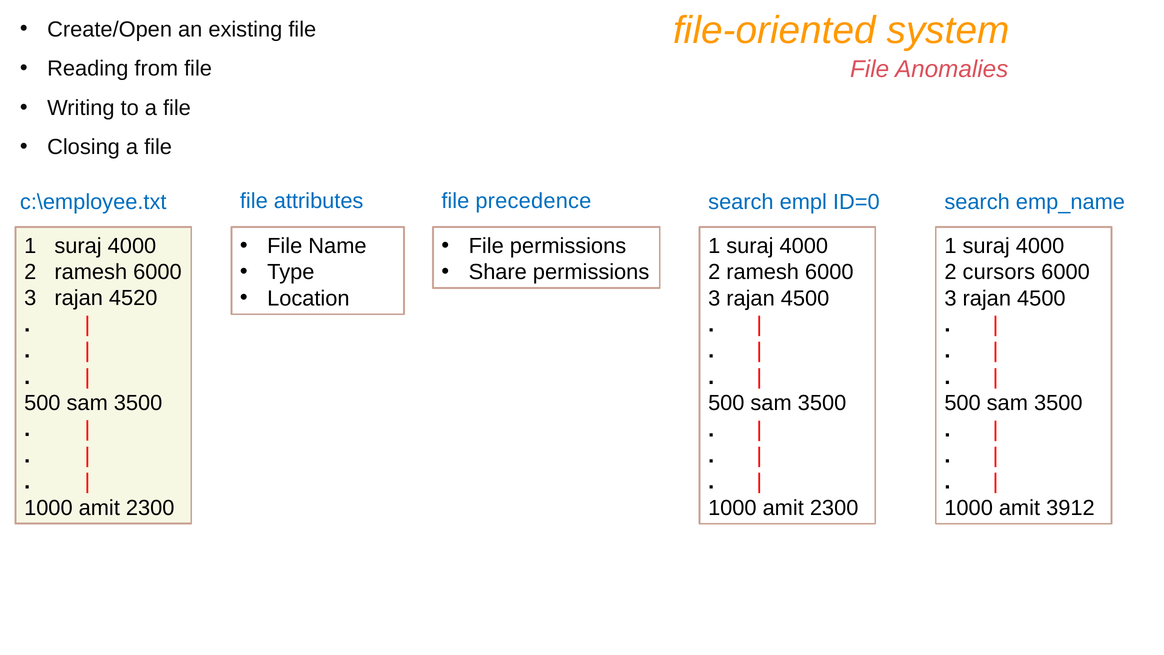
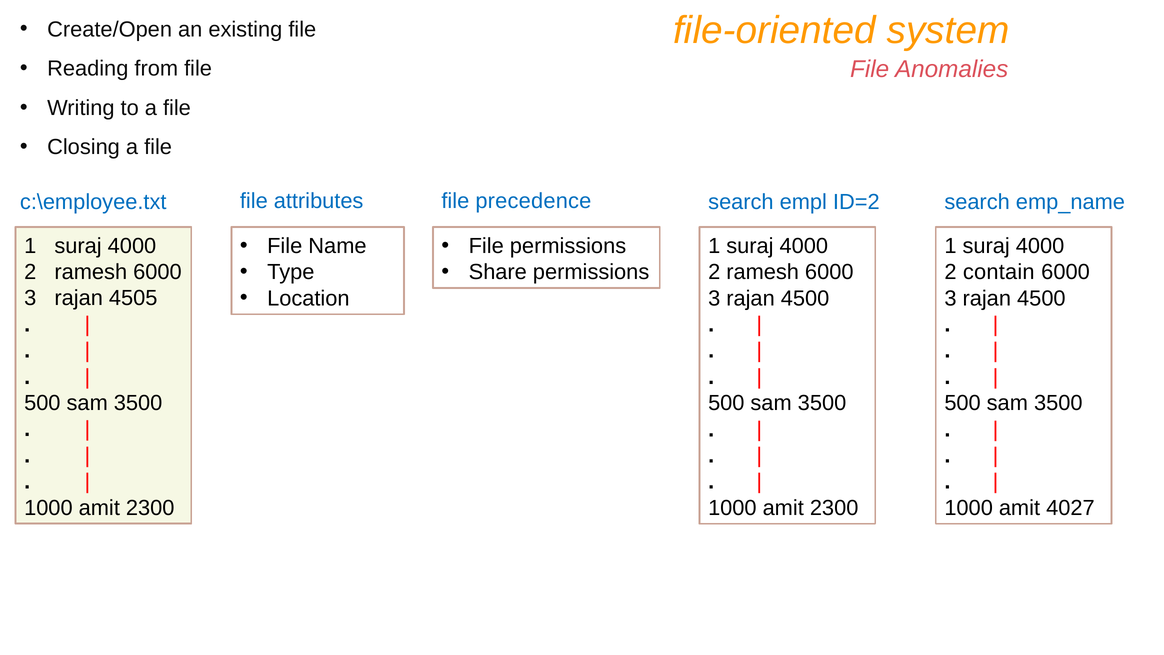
ID=0: ID=0 -> ID=2
cursors: cursors -> contain
4520: 4520 -> 4505
3912: 3912 -> 4027
